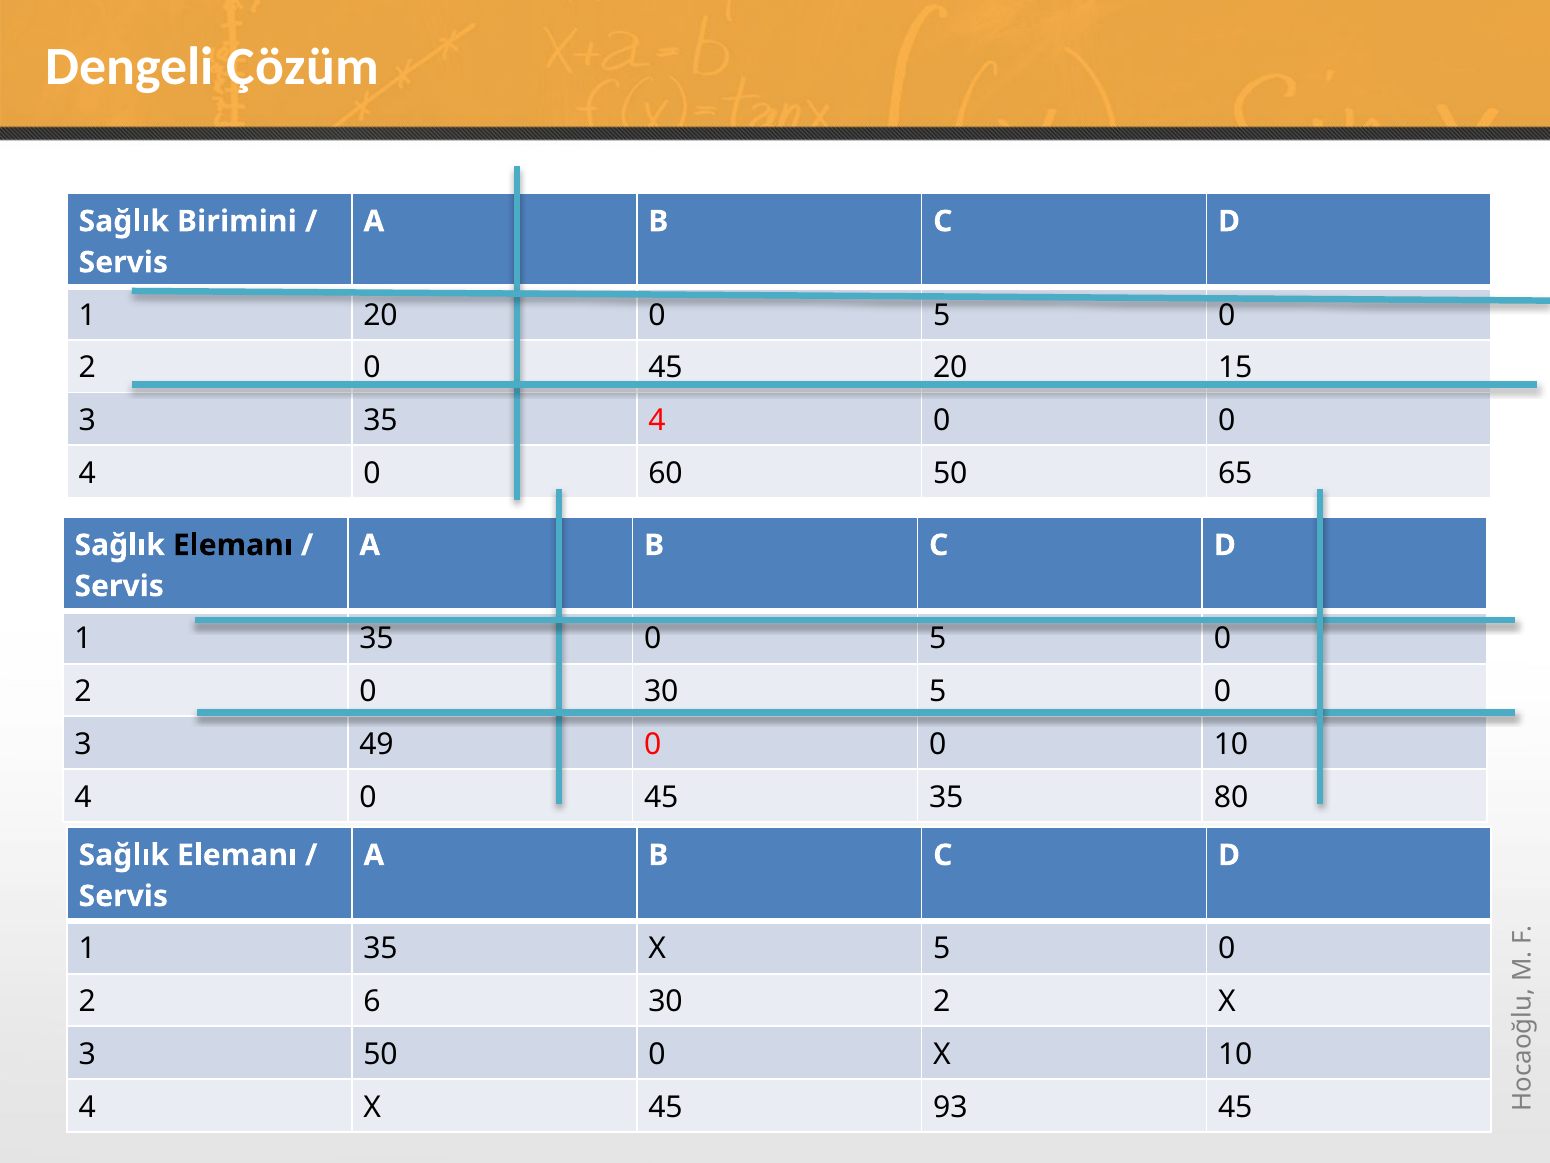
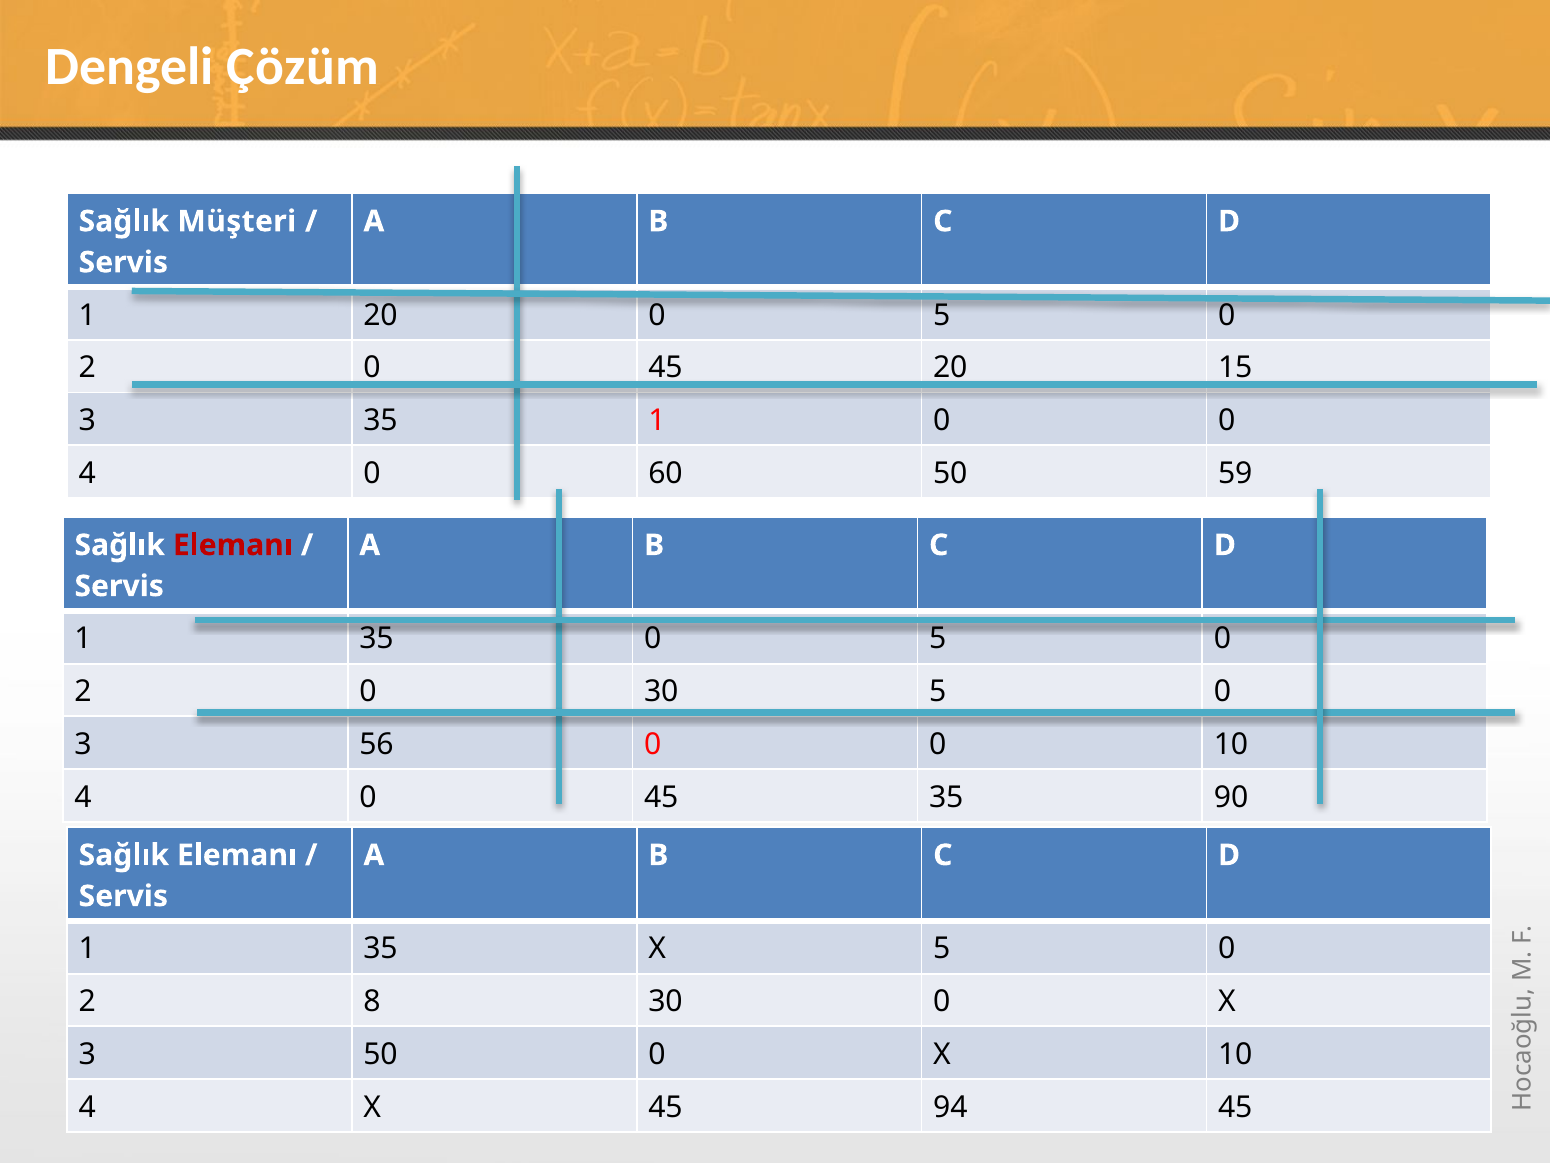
Birimini: Birimini -> Müşteri
35 4: 4 -> 1
65: 65 -> 59
Elemanı at (233, 545) colour: black -> red
49: 49 -> 56
80: 80 -> 90
6: 6 -> 8
30 2: 2 -> 0
93: 93 -> 94
